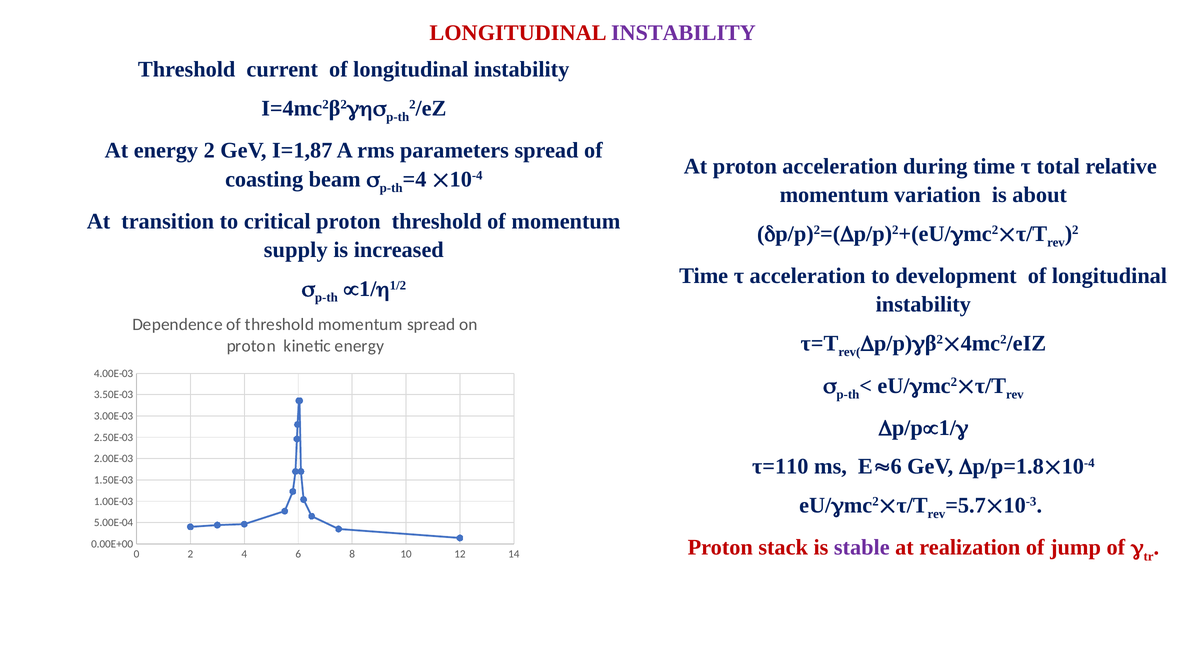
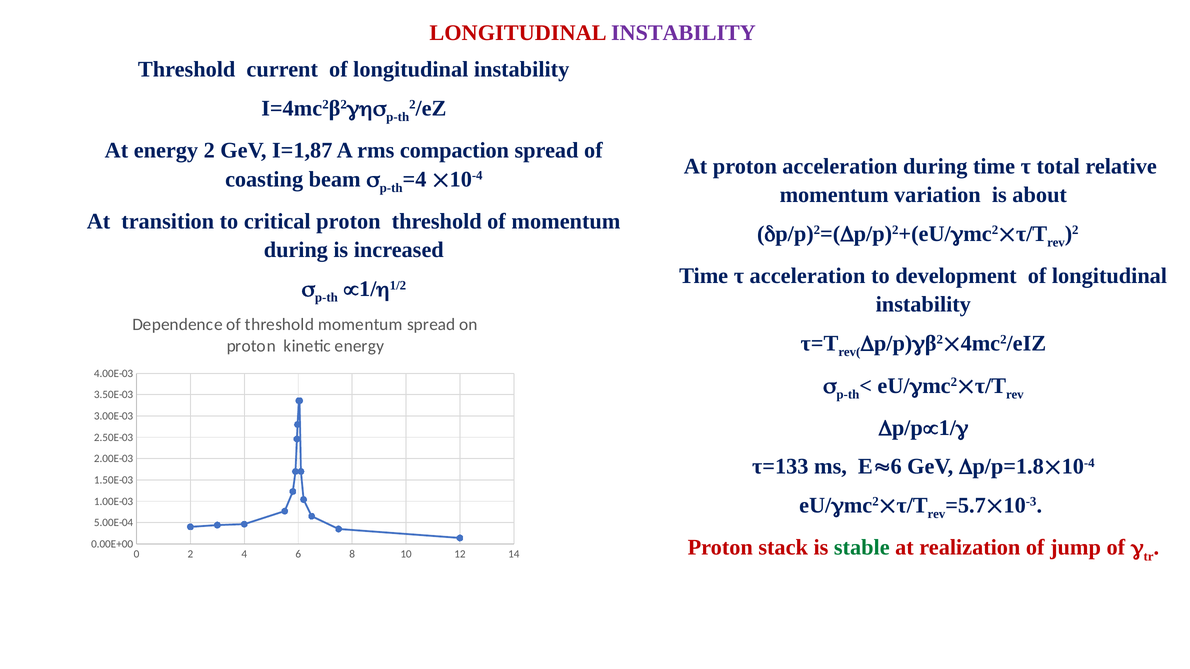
parameters: parameters -> compaction
supply at (296, 250): supply -> during
τ=110: τ=110 -> τ=133
stable colour: purple -> green
